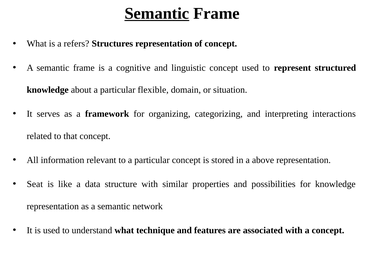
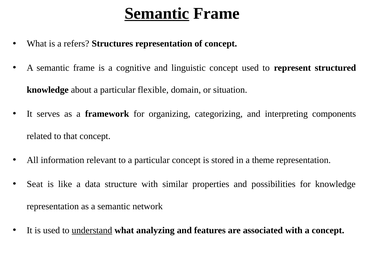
interactions: interactions -> components
above: above -> theme
understand underline: none -> present
technique: technique -> analyzing
